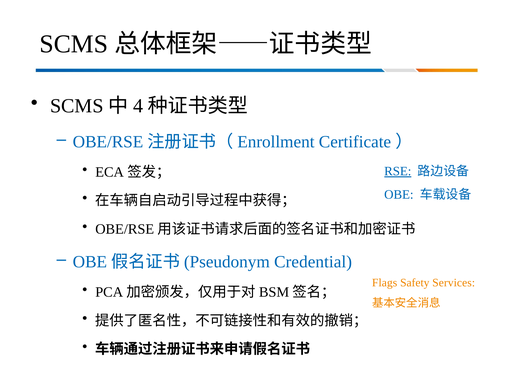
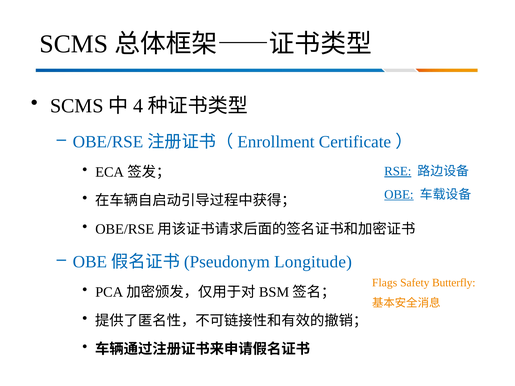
OBE underline: none -> present
Credential: Credential -> Longitude
Services: Services -> Butterfly
